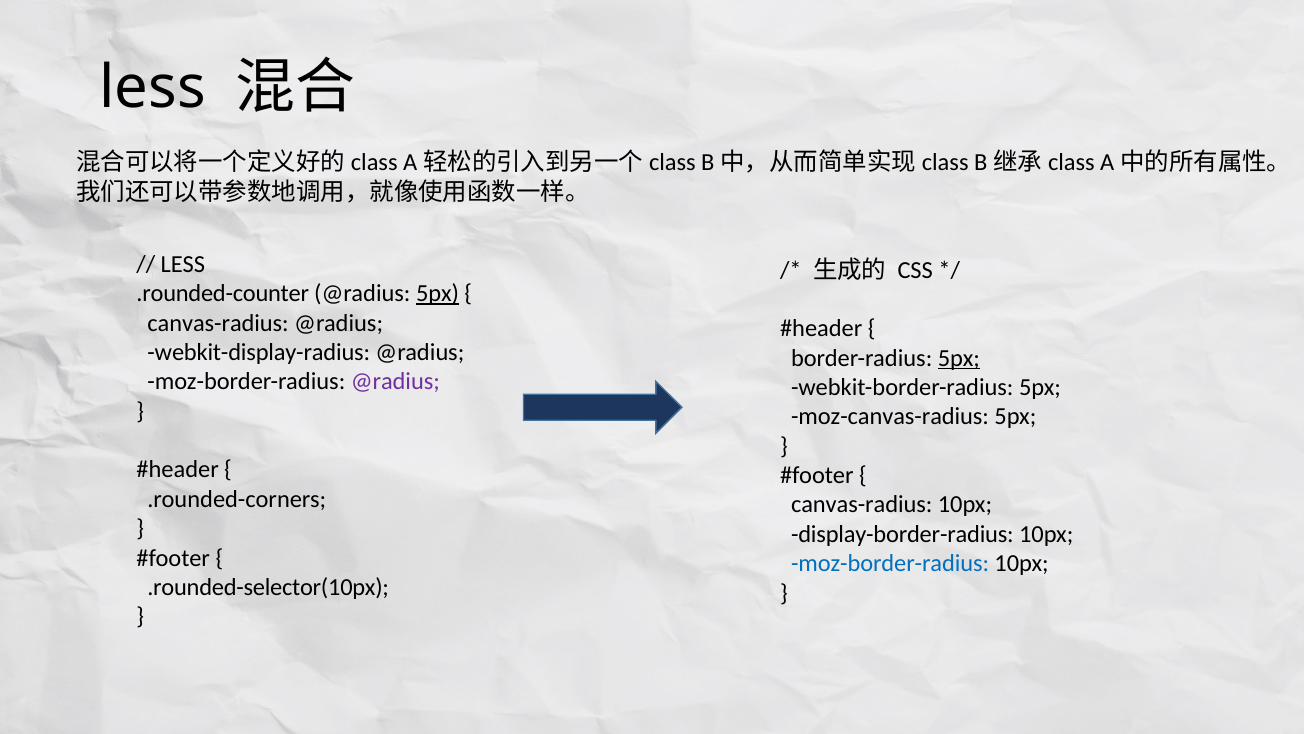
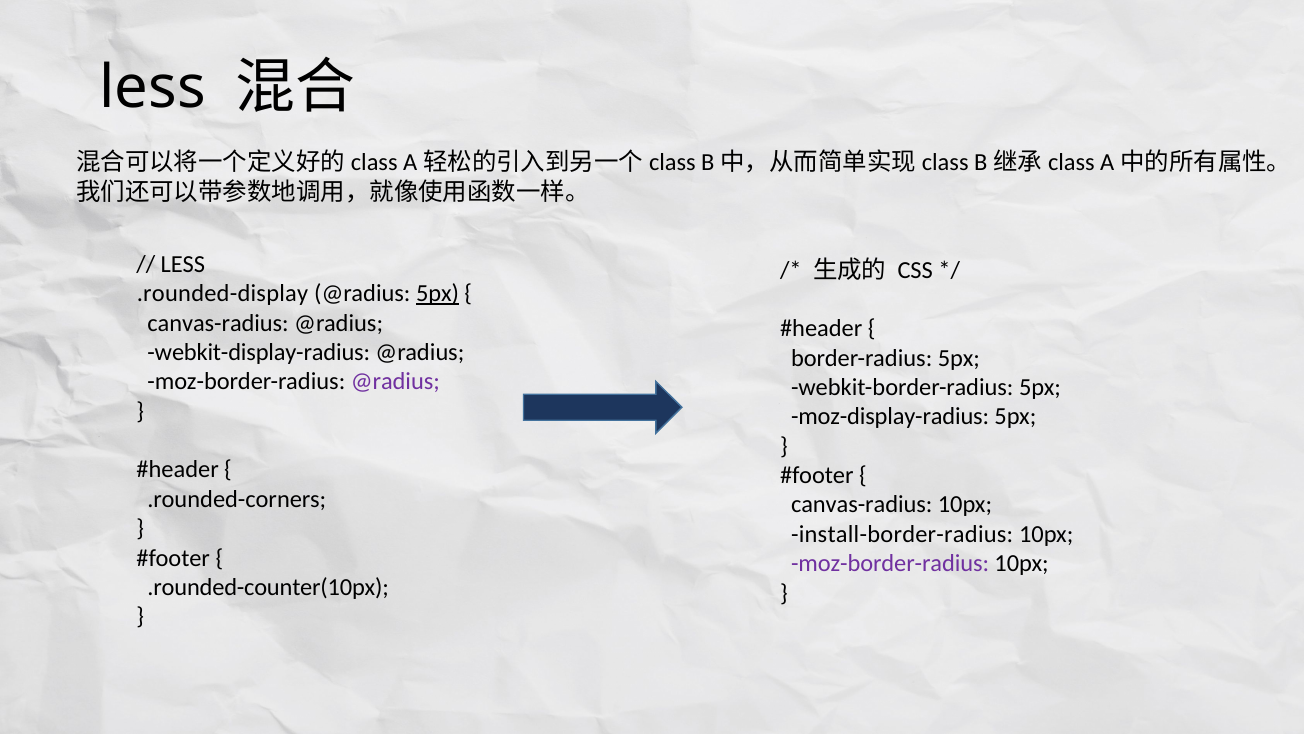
.rounded-counter: .rounded-counter -> .rounded-display
5px at (959, 358) underline: present -> none
moz-canvas-radius: moz-canvas-radius -> moz-display-radius
display-border-radius: display-border-radius -> install-border-radius
moz-border-radius at (890, 563) colour: blue -> purple
.rounded-selector(10px: .rounded-selector(10px -> .rounded-counter(10px
